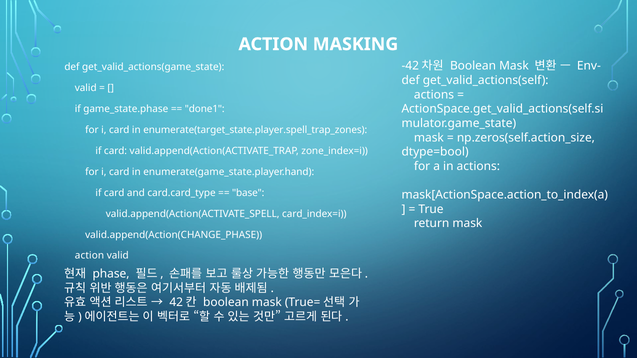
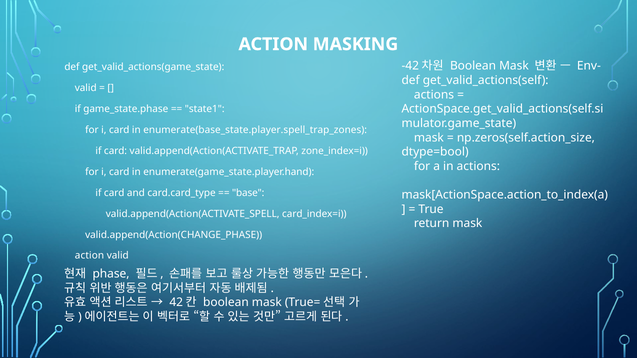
done1: done1 -> state1
enumerate(target_state.player.spell_trap_zones: enumerate(target_state.player.spell_trap_zones -> enumerate(base_state.player.spell_trap_zones
